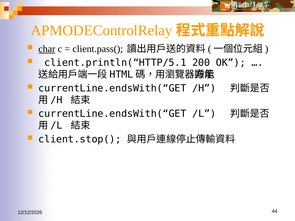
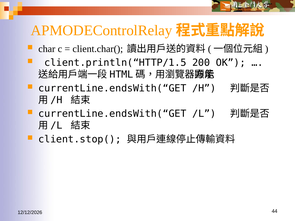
char underline: present -> none
client.pass(: client.pass( -> client.char(
client.println(“HTTP/5.1: client.println(“HTTP/5.1 -> client.println(“HTTP/1.5
